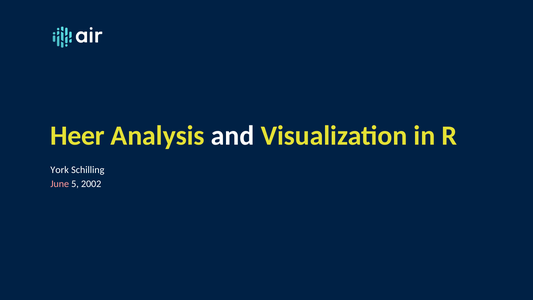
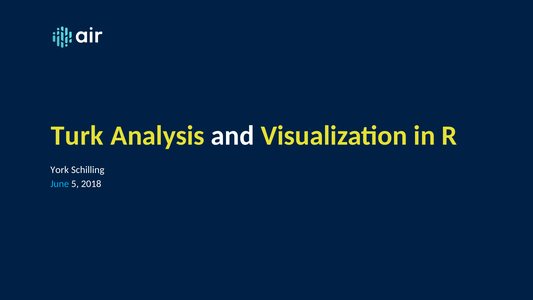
Heer: Heer -> Turk
June colour: pink -> light blue
2002: 2002 -> 2018
